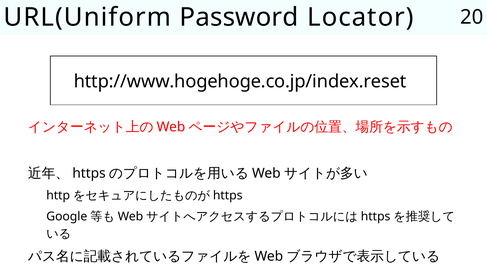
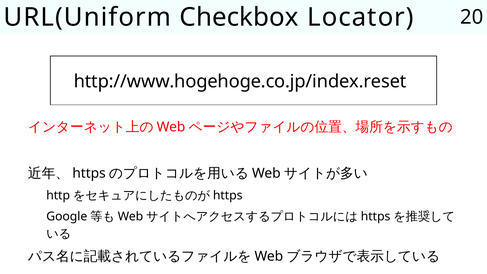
Password: Password -> Checkbox
